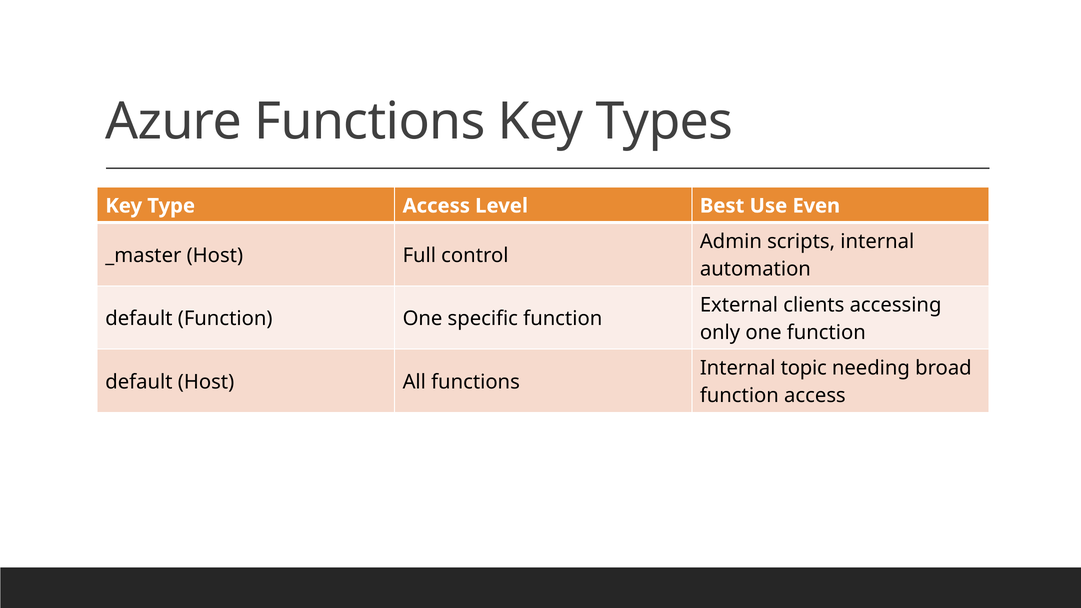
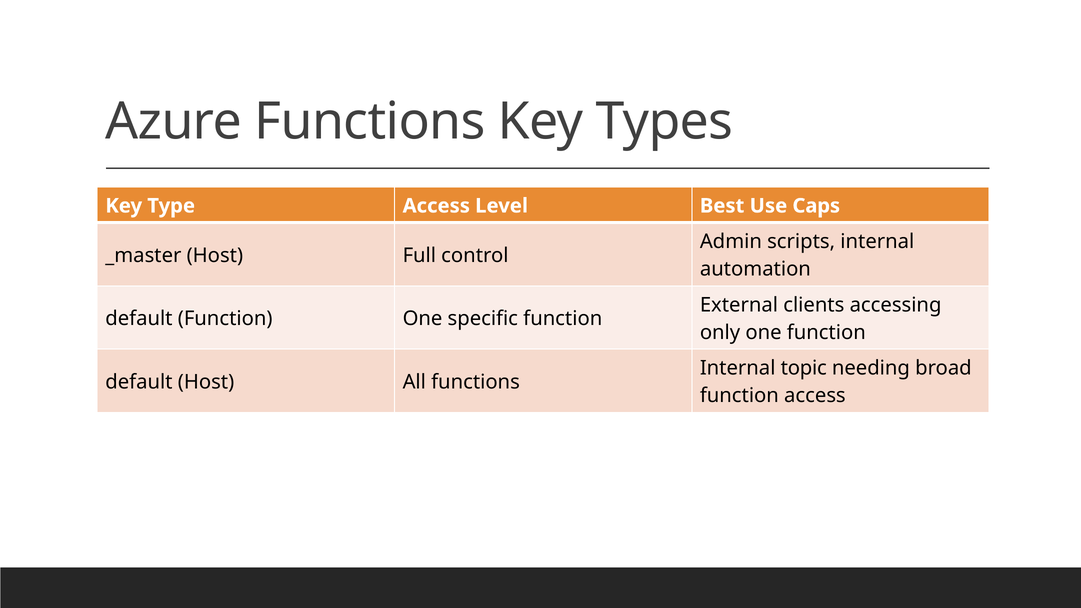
Even: Even -> Caps
